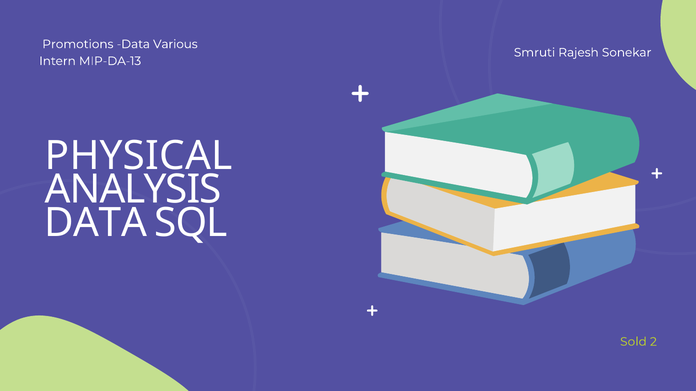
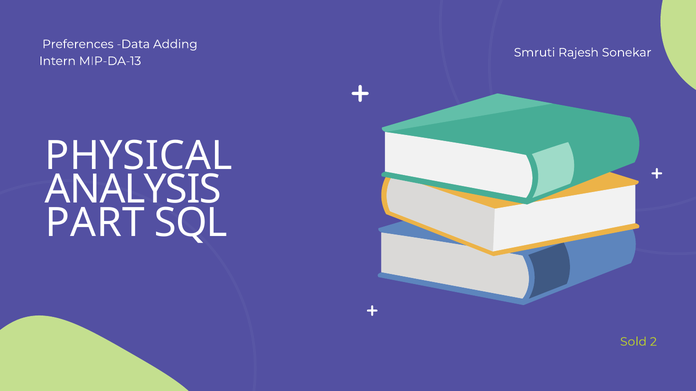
Promotions: Promotions -> Preferences
Various: Various -> Adding
DATA at (96, 223): DATA -> PART
